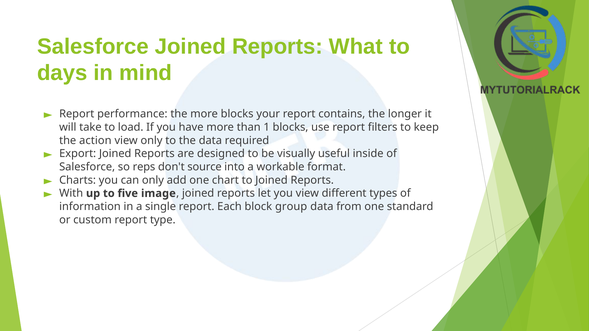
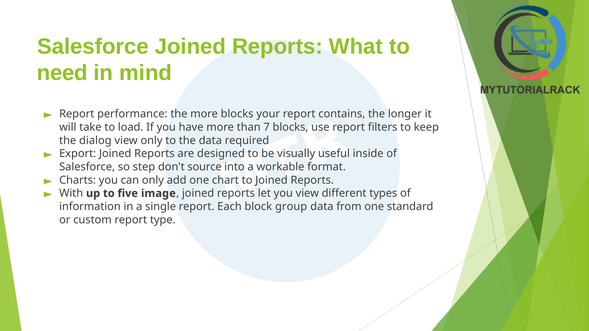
days: days -> need
1: 1 -> 7
action: action -> dialog
reps: reps -> step
